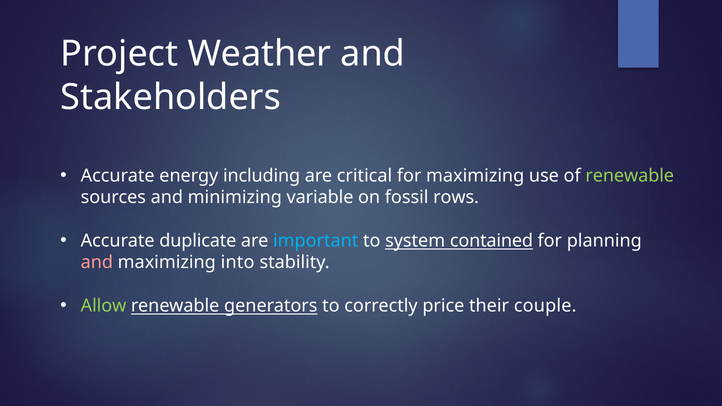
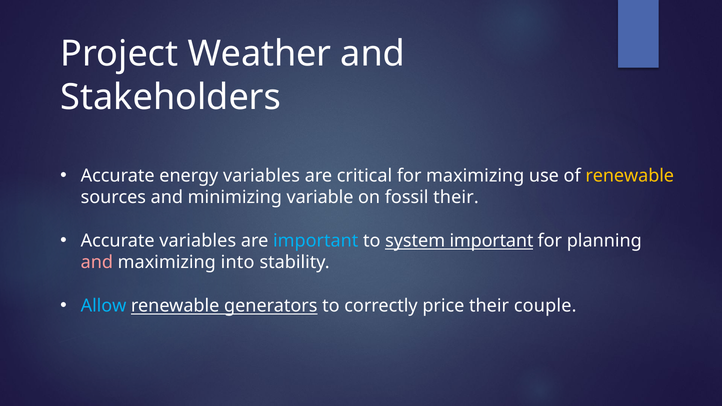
energy including: including -> variables
renewable at (630, 176) colour: light green -> yellow
fossil rows: rows -> their
Accurate duplicate: duplicate -> variables
system contained: contained -> important
Allow colour: light green -> light blue
